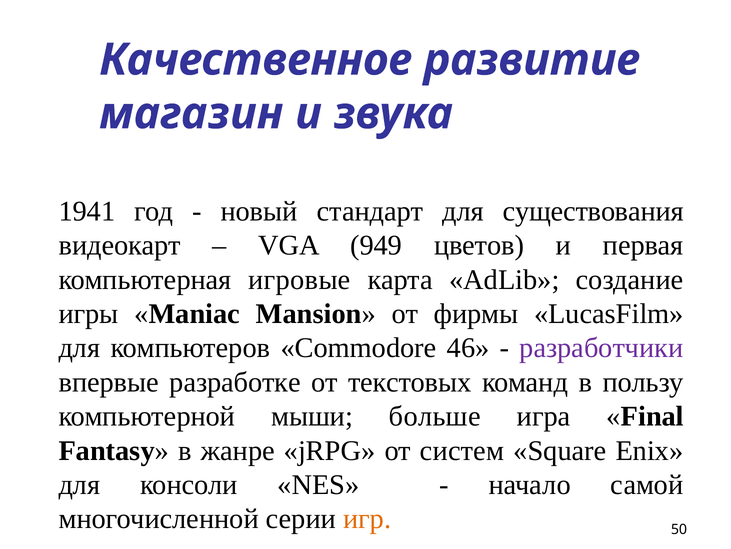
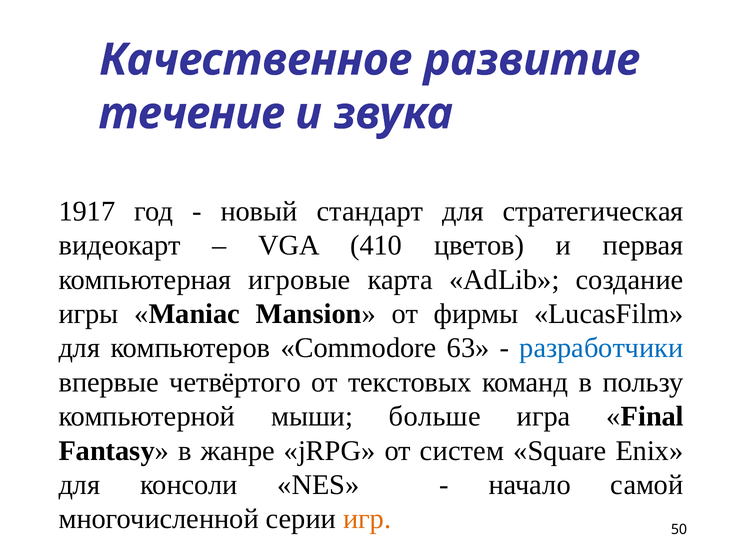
магазин: магазин -> течение
1941: 1941 -> 1917
существования: существования -> стратегическая
949: 949 -> 410
46: 46 -> 63
разработчики colour: purple -> blue
разработке: разработке -> четвёртого
